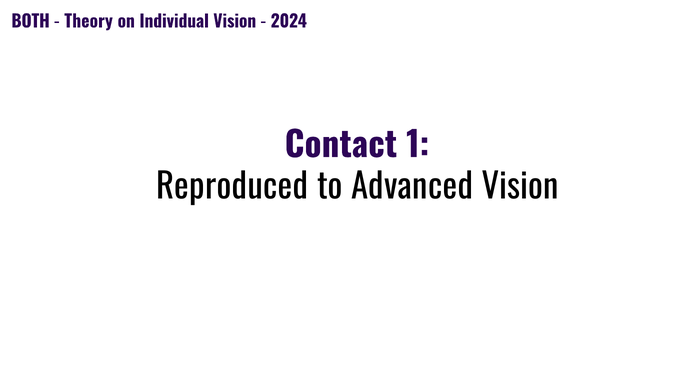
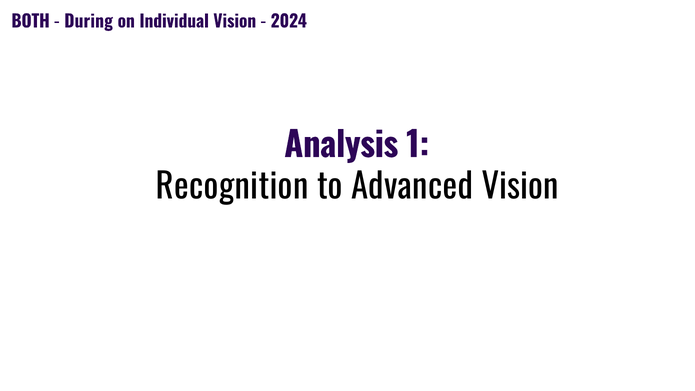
Theory: Theory -> During
Contact: Contact -> Analysis
Reproduced: Reproduced -> Recognition
